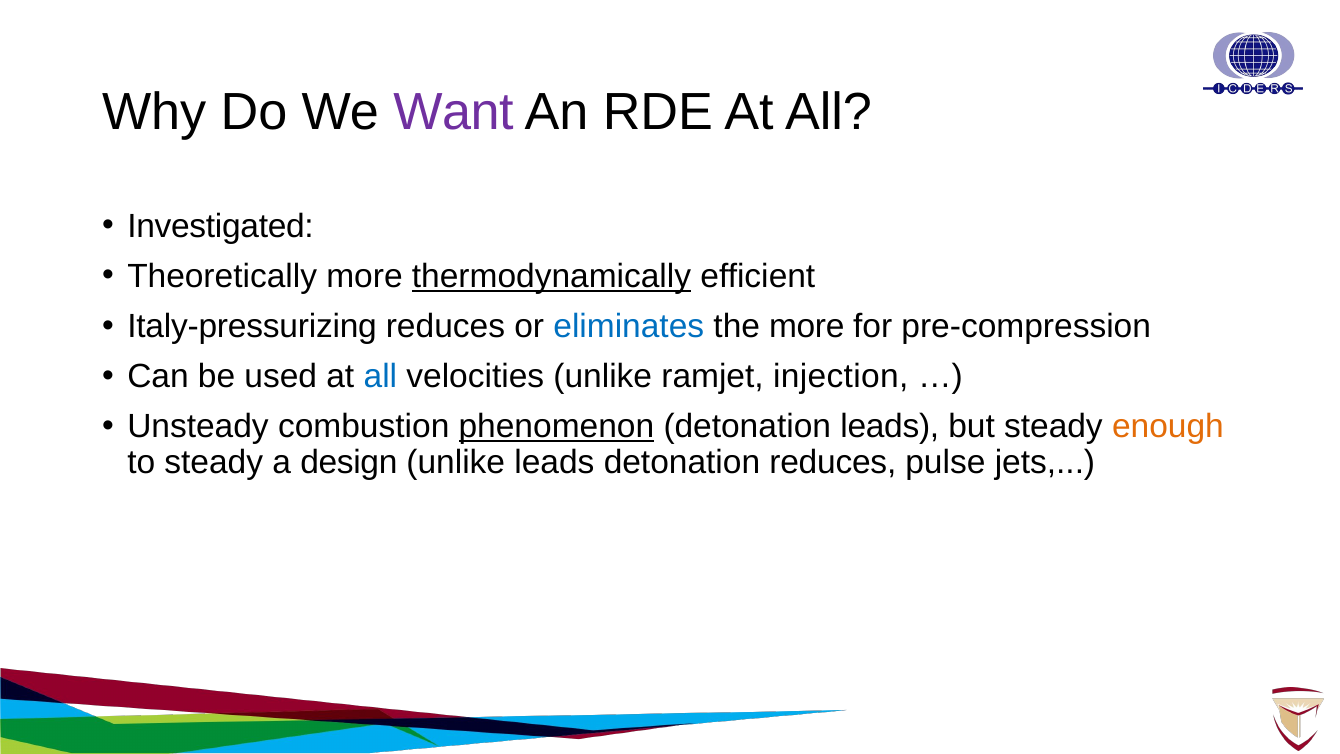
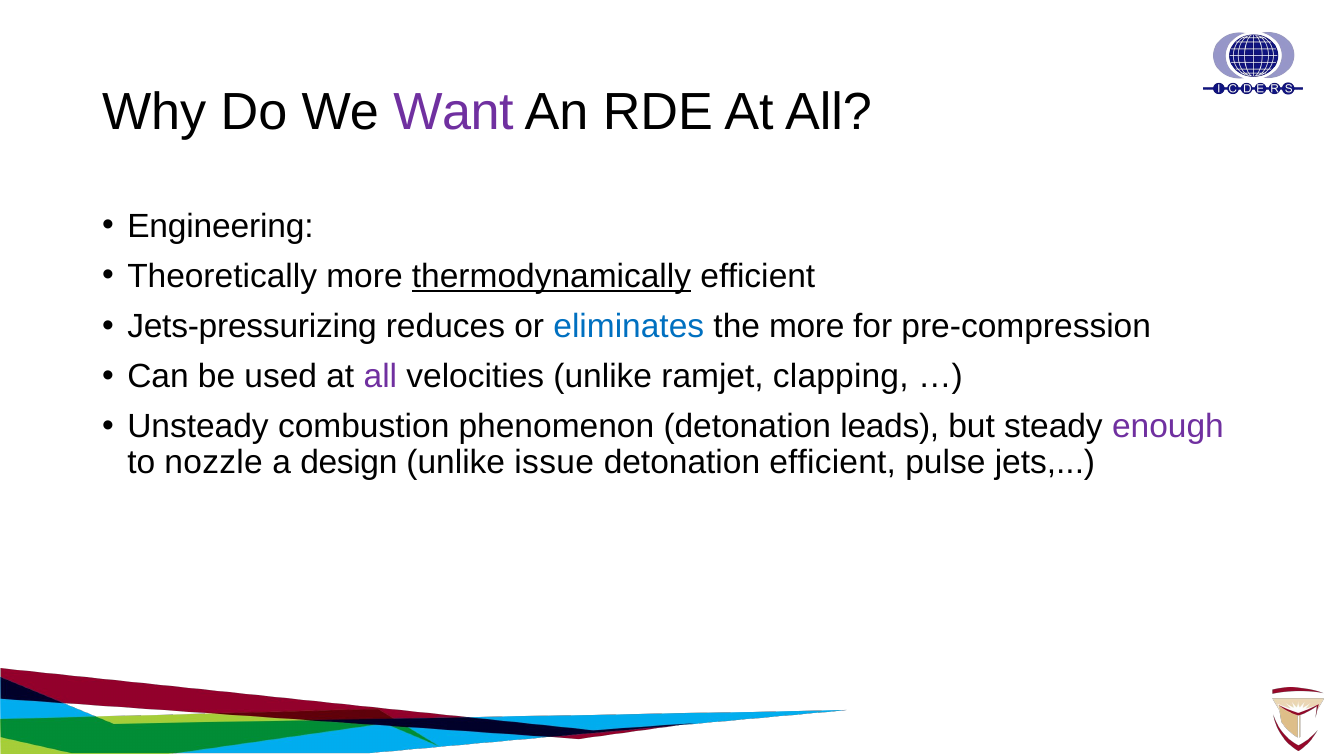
Investigated: Investigated -> Engineering
Italy-pressurizing: Italy-pressurizing -> Jets-pressurizing
all at (380, 376) colour: blue -> purple
injection: injection -> clapping
phenomenon underline: present -> none
enough colour: orange -> purple
to steady: steady -> nozzle
unlike leads: leads -> issue
detonation reduces: reduces -> efficient
